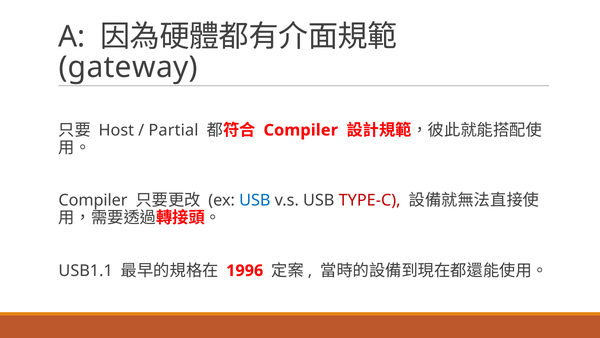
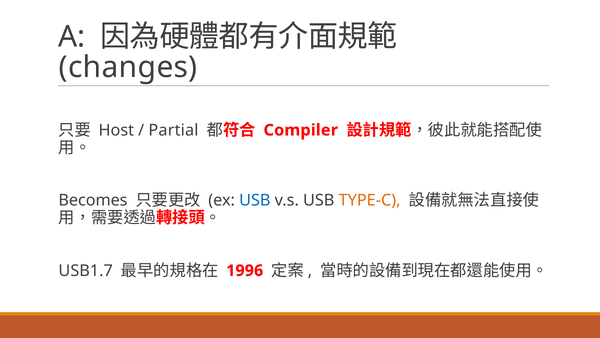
gateway: gateway -> changes
Compiler at (93, 200): Compiler -> Becomes
TYPE-C colour: red -> orange
USB1.1: USB1.1 -> USB1.7
